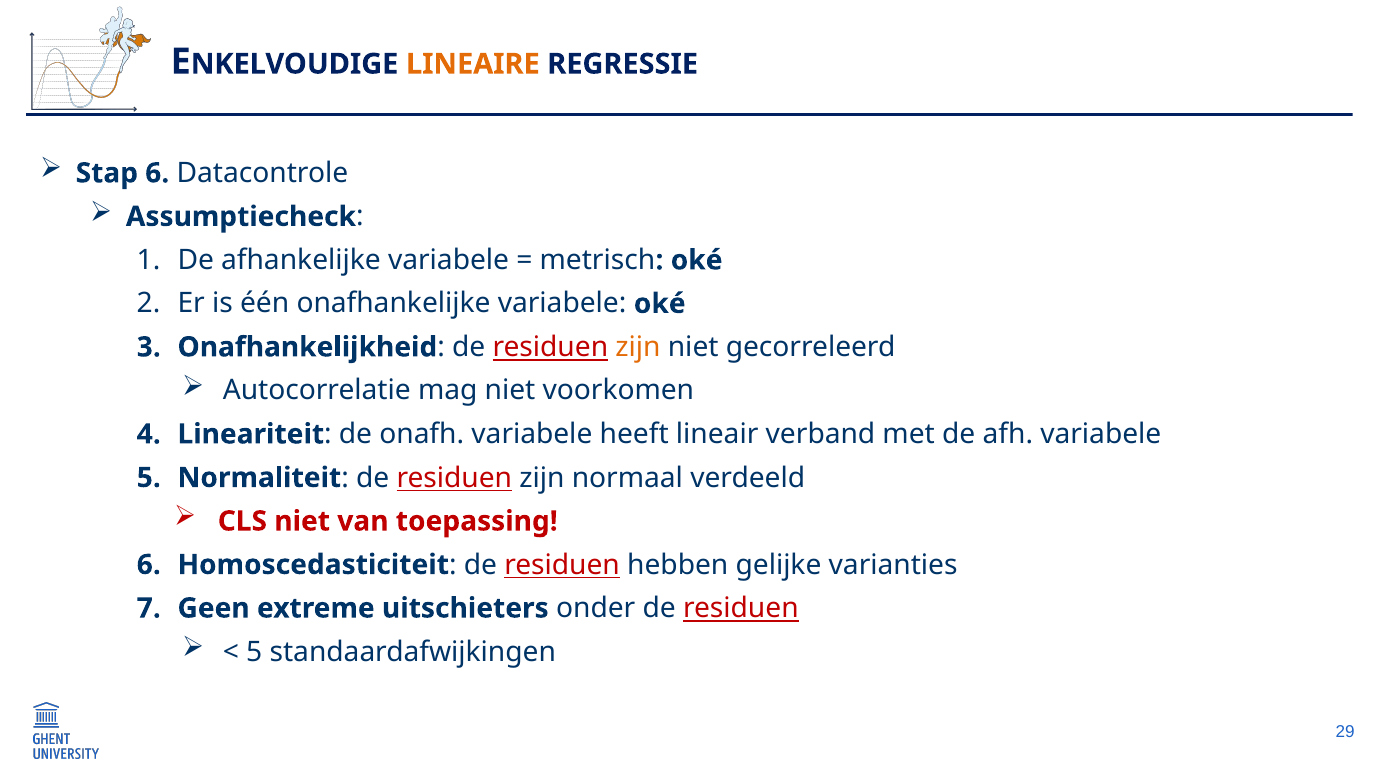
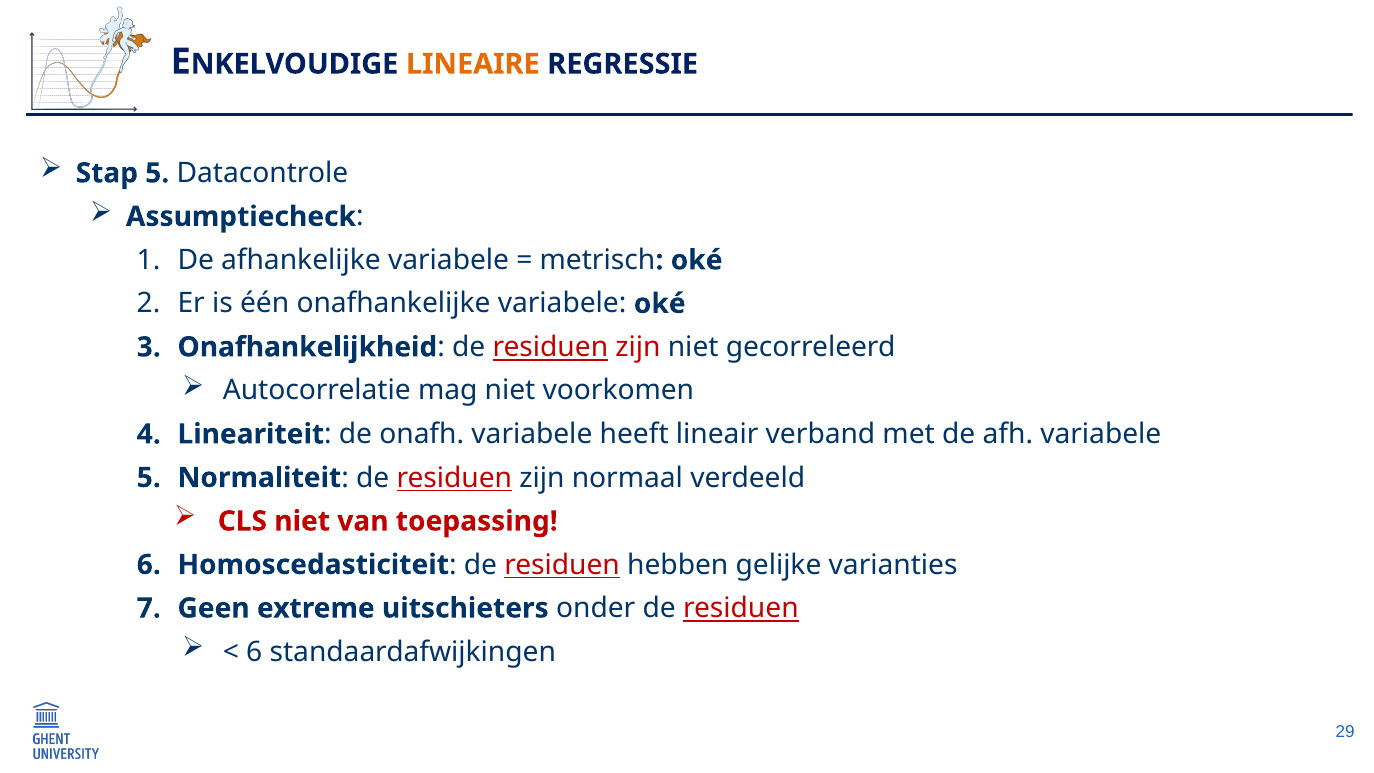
Stap 6: 6 -> 5
zijn at (638, 347) colour: orange -> red
5 at (254, 652): 5 -> 6
